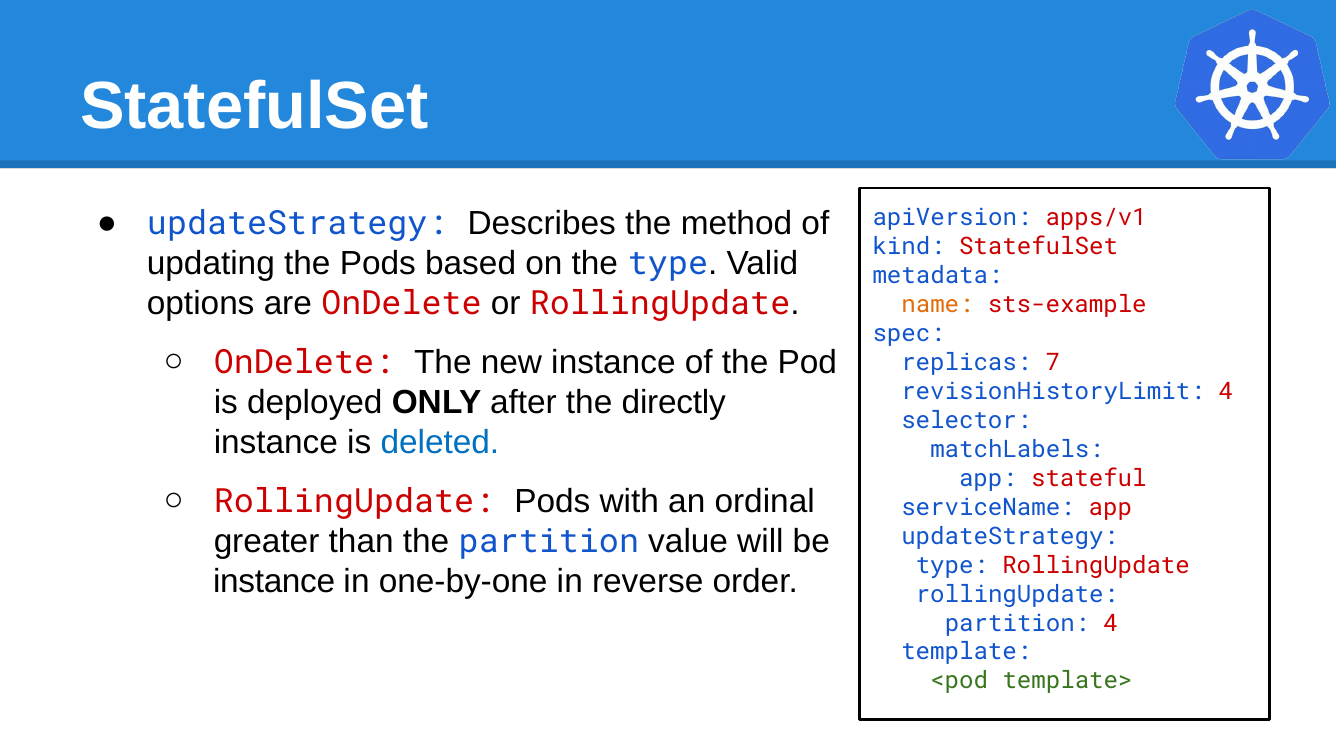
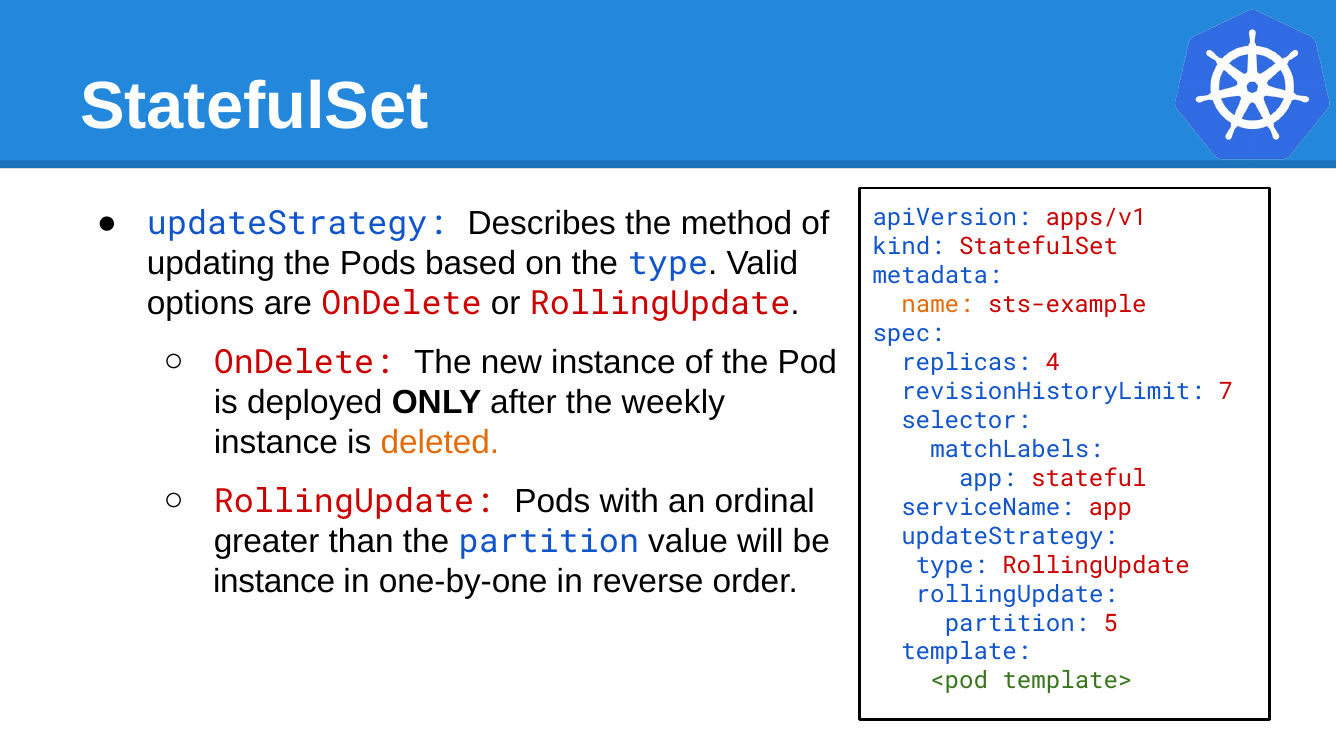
7: 7 -> 4
revisionHistoryLimit 4: 4 -> 7
directly: directly -> weekly
deleted colour: blue -> orange
partition 4: 4 -> 5
